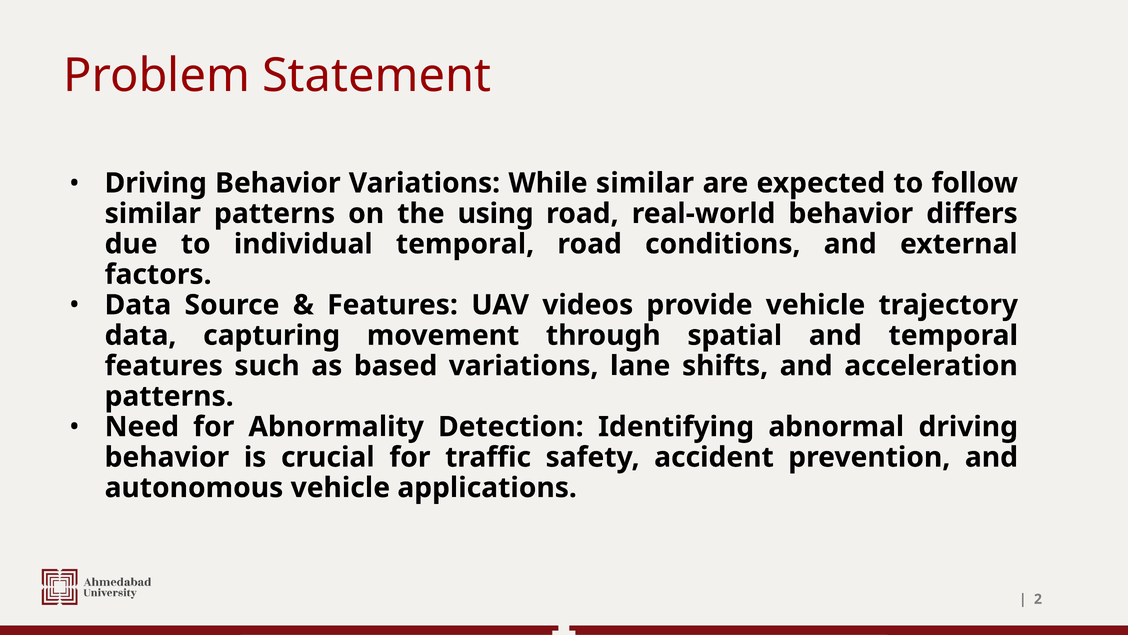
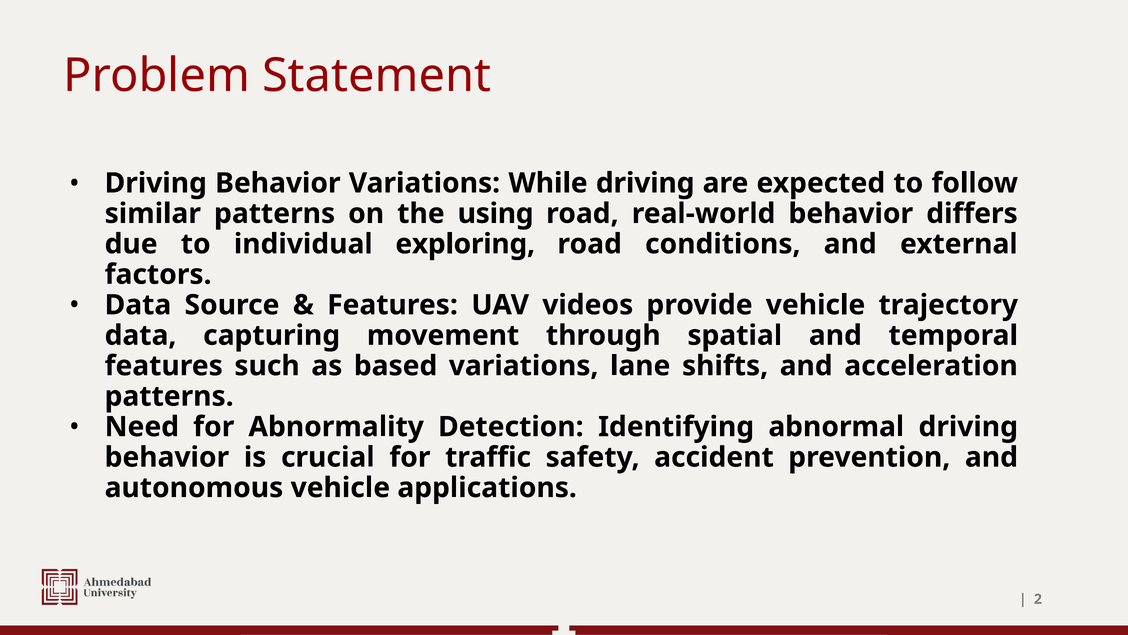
While similar: similar -> driving
individual temporal: temporal -> exploring
